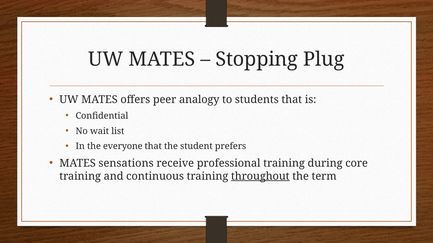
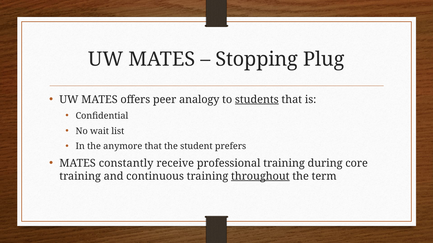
students underline: none -> present
everyone: everyone -> anymore
sensations: sensations -> constantly
